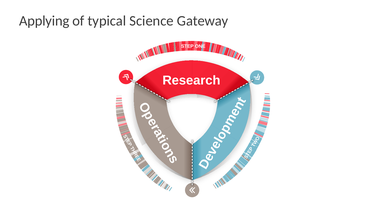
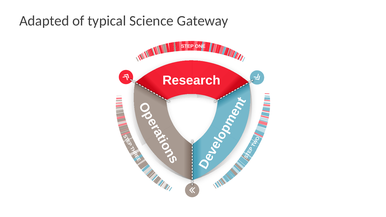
Applying: Applying -> Adapted
